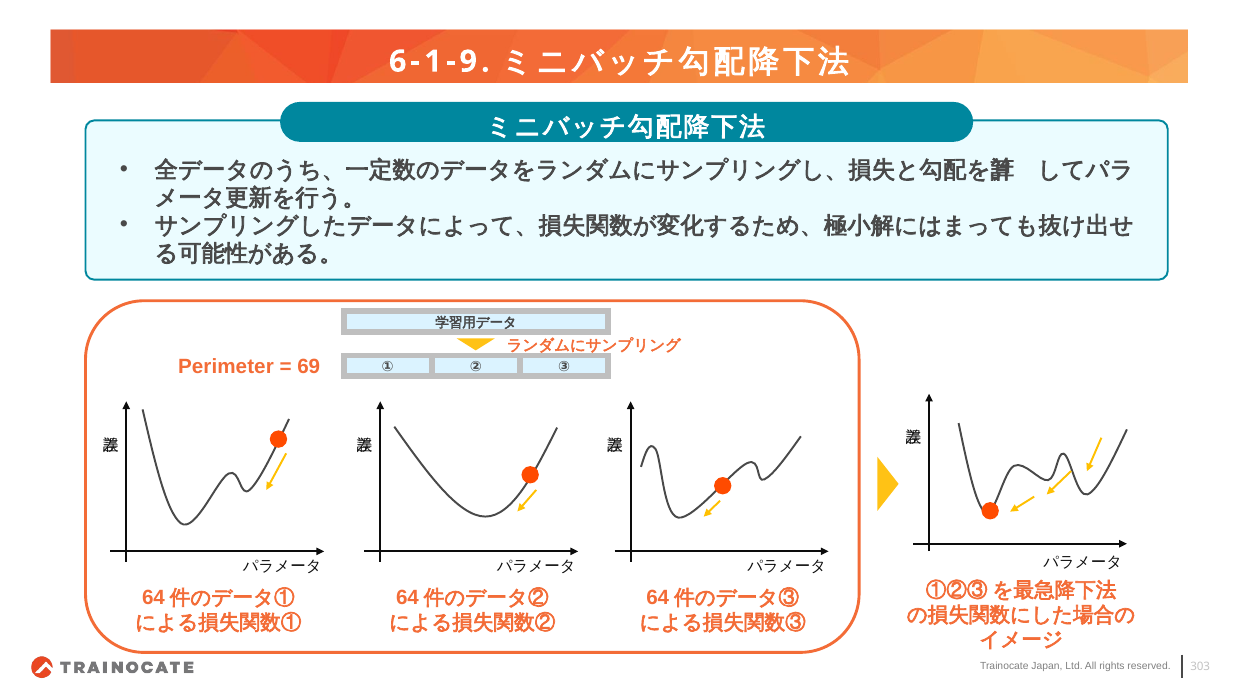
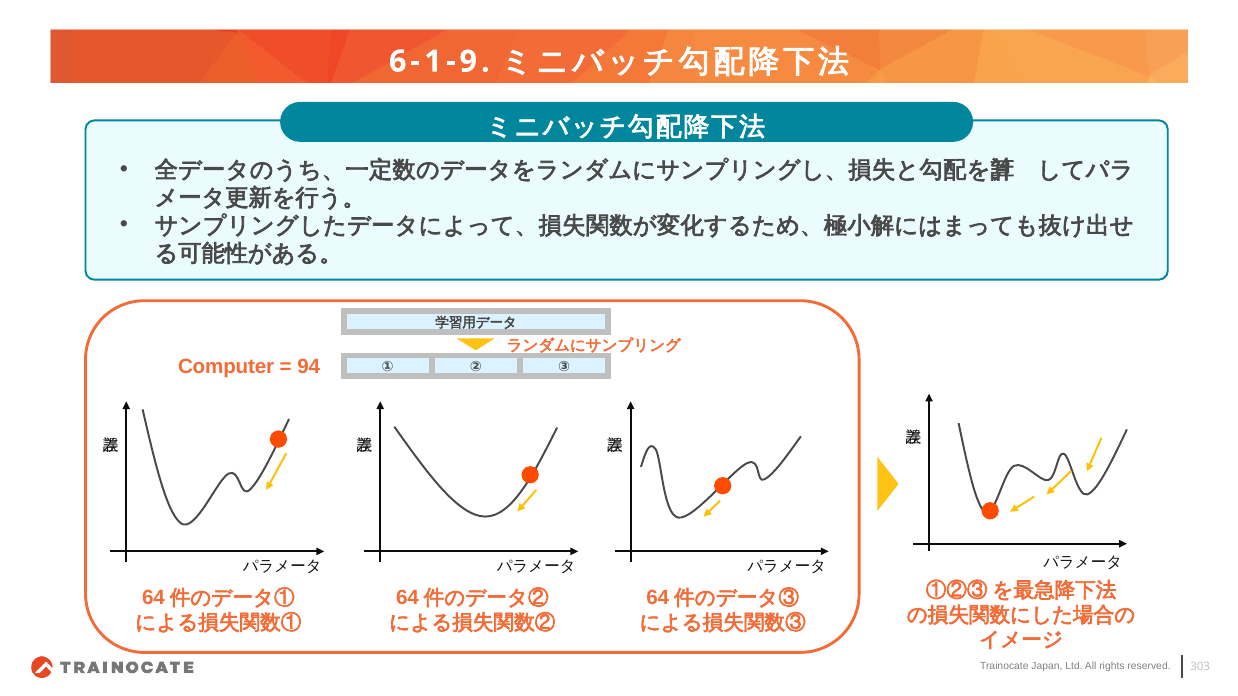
Perimeter: Perimeter -> Computer
69: 69 -> 94
